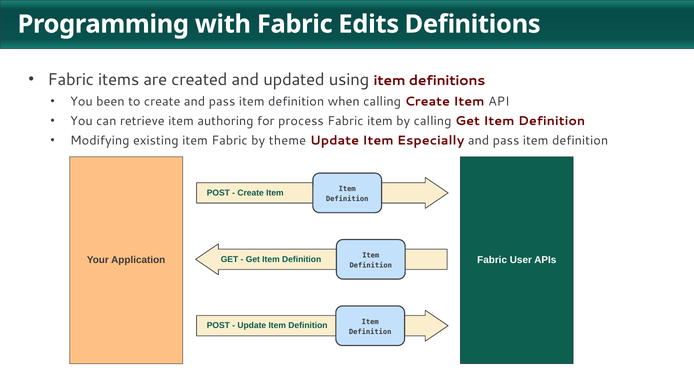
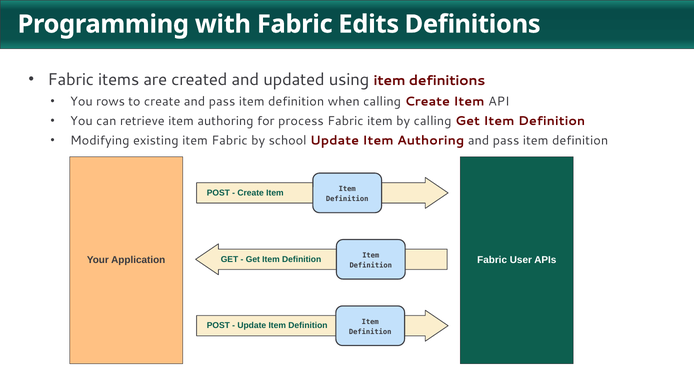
been: been -> rows
theme: theme -> school
Update Item Especially: Especially -> Authoring
